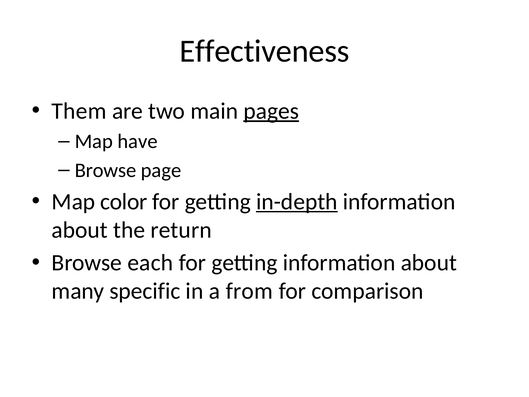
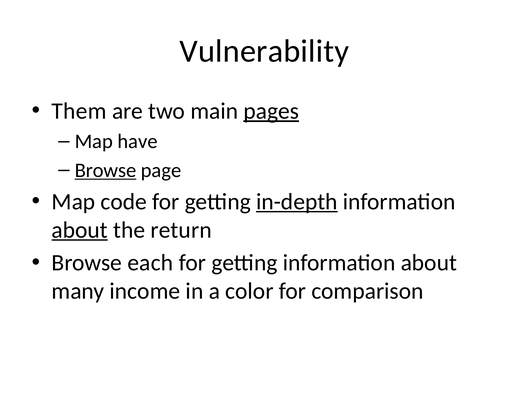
Effectiveness: Effectiveness -> Vulnerability
Browse at (106, 170) underline: none -> present
color: color -> code
about at (80, 230) underline: none -> present
specific: specific -> income
from: from -> color
